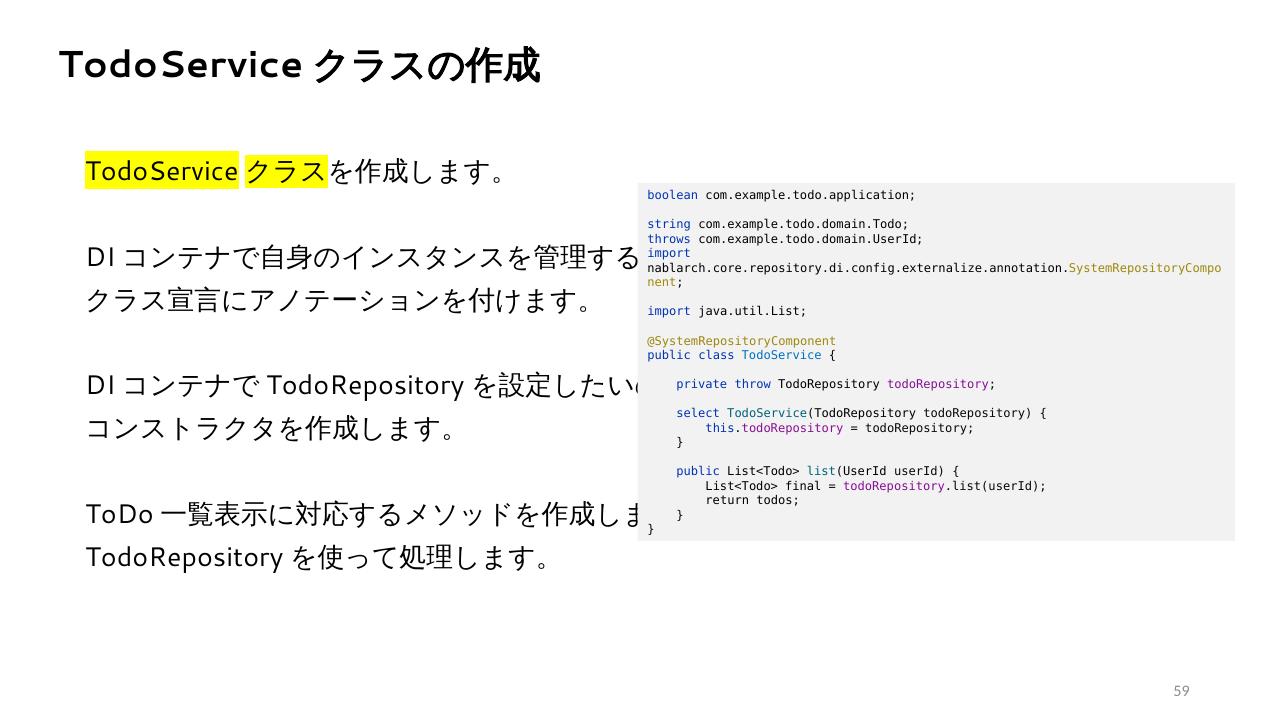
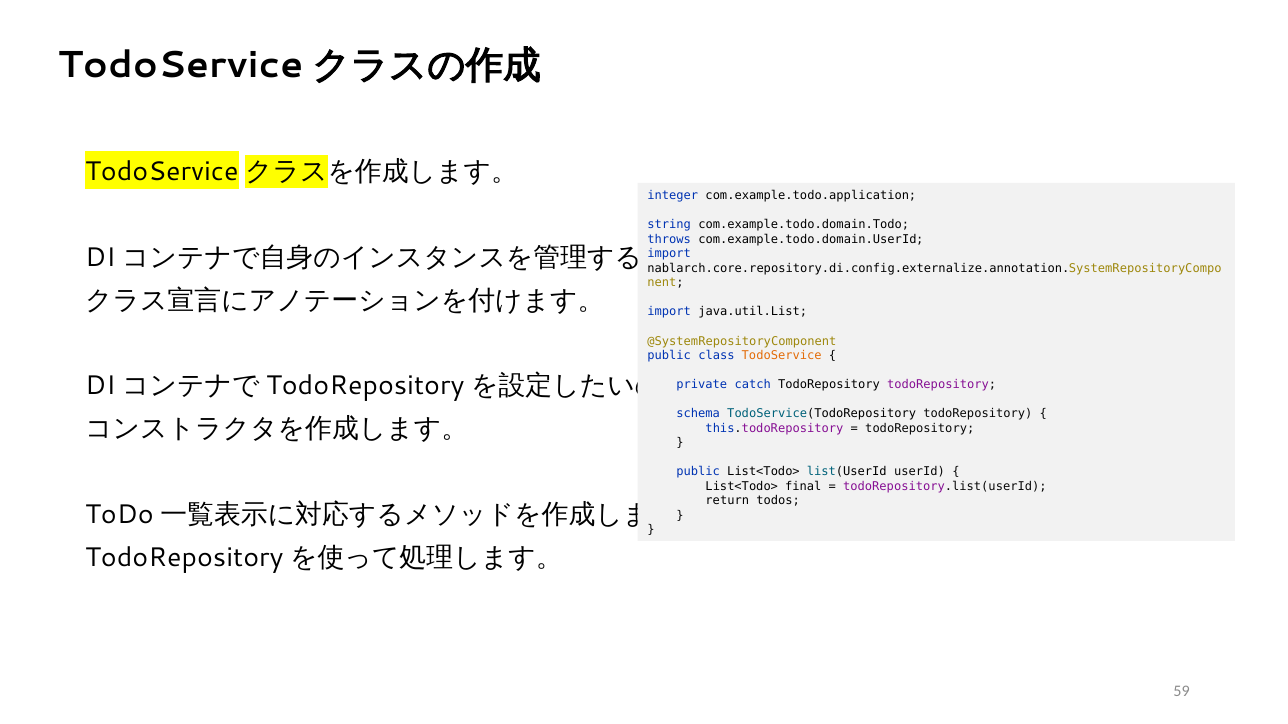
boolean: boolean -> integer
TodoService colour: blue -> orange
throw: throw -> catch
select: select -> schema
